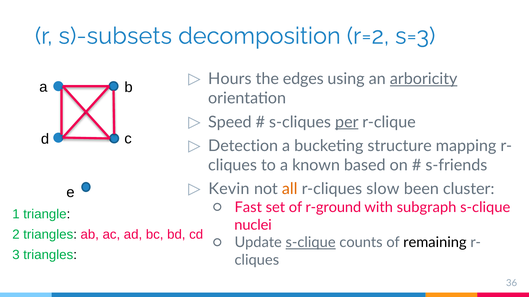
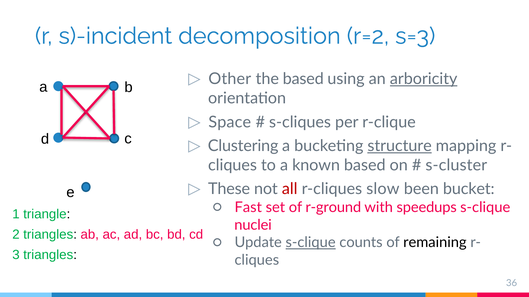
s)-subsets: s)-subsets -> s)-incident
Hours: Hours -> Other
the edges: edges -> based
Speed: Speed -> Space
per underline: present -> none
Detection: Detection -> Clustering
structure underline: none -> present
s-friends: s-friends -> s-cluster
Kevin: Kevin -> These
all colour: orange -> red
cluster: cluster -> bucket
subgraph: subgraph -> speedups
